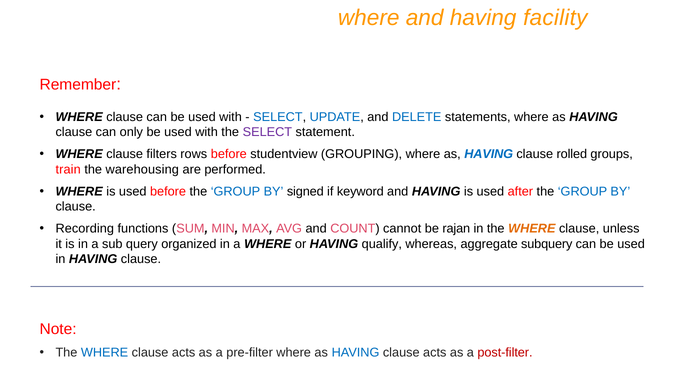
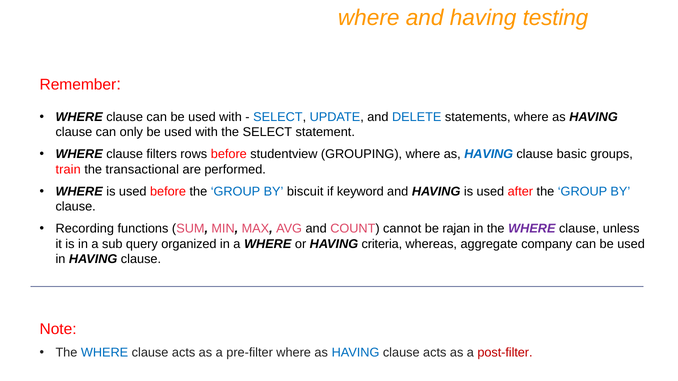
facility: facility -> testing
SELECT at (267, 132) colour: purple -> black
rolled: rolled -> basic
warehousing: warehousing -> transactional
signed: signed -> biscuit
WHERE at (532, 229) colour: orange -> purple
qualify: qualify -> criteria
subquery: subquery -> company
